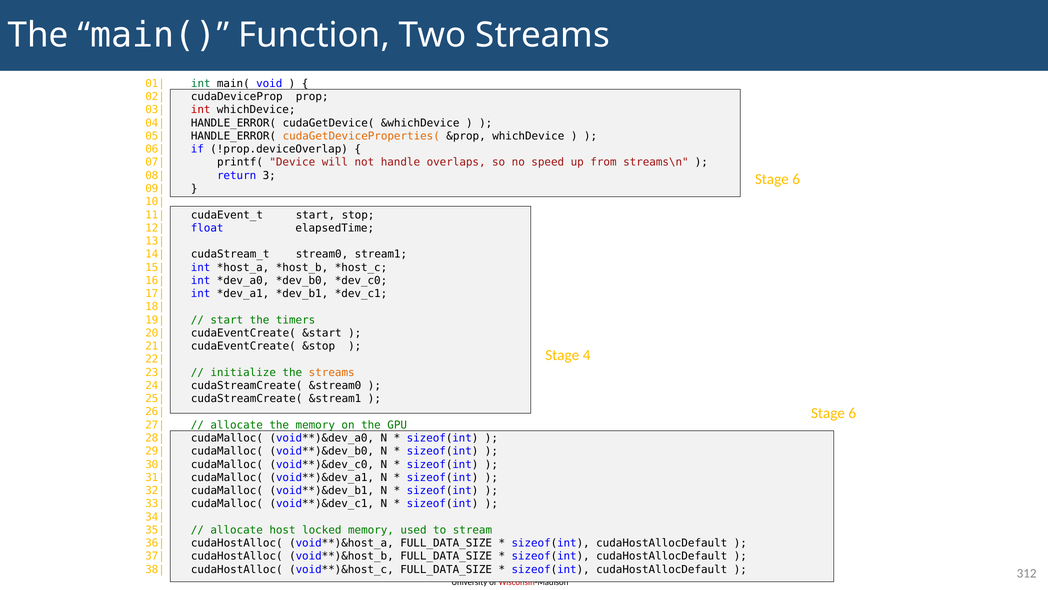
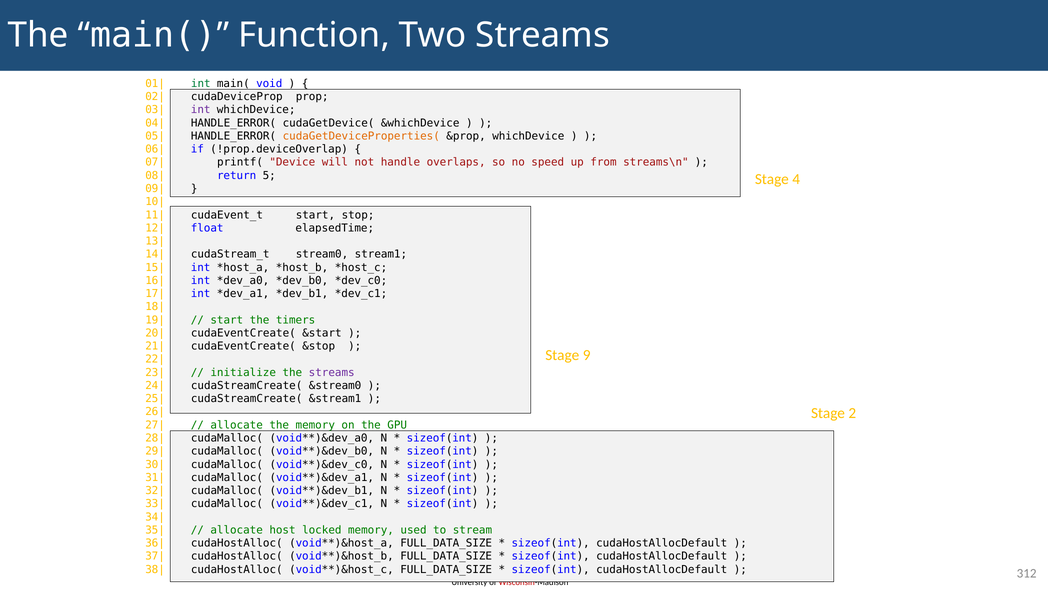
int at (201, 110) colour: red -> purple
3: 3 -> 5
6 at (796, 179): 6 -> 4
4: 4 -> 9
streams at (332, 372) colour: orange -> purple
6 at (852, 413): 6 -> 2
